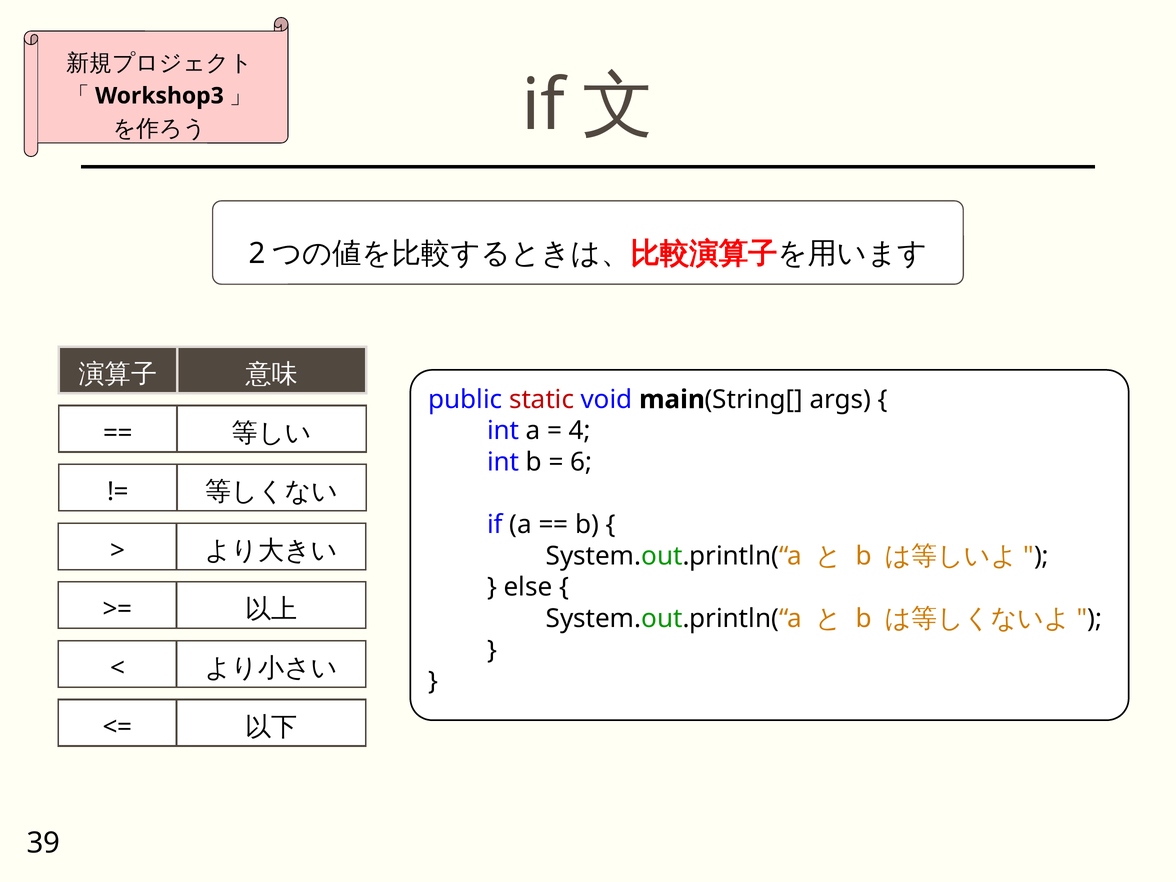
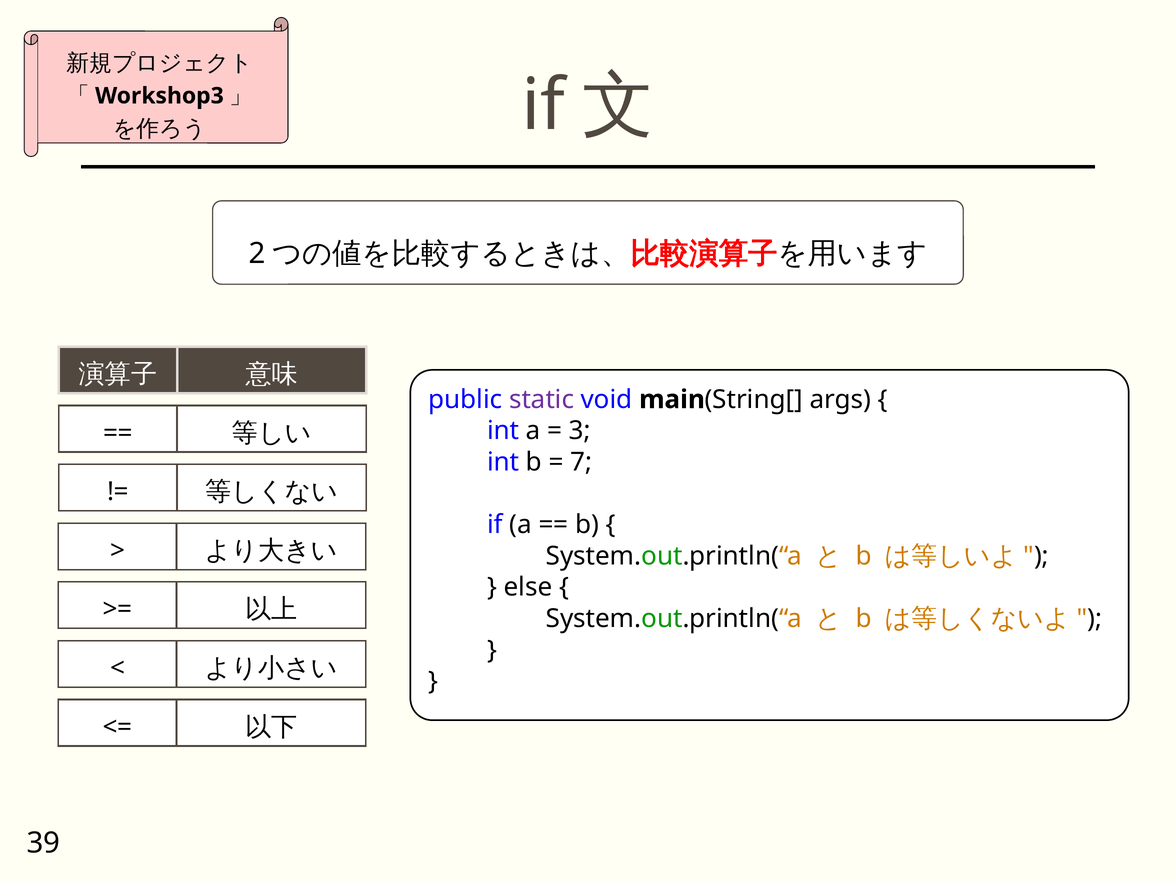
static colour: red -> purple
4: 4 -> 3
6: 6 -> 7
